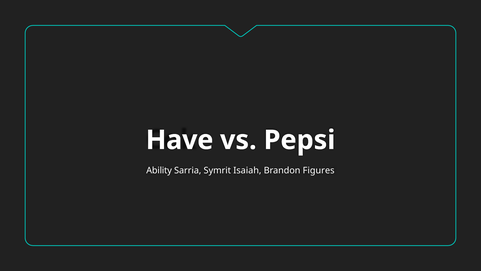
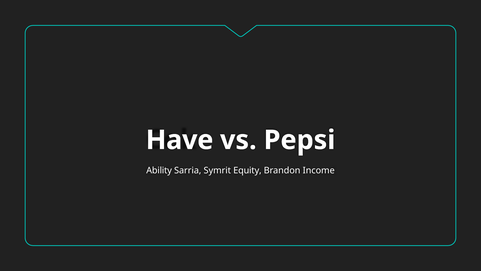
Isaiah: Isaiah -> Equity
Figures: Figures -> Income
